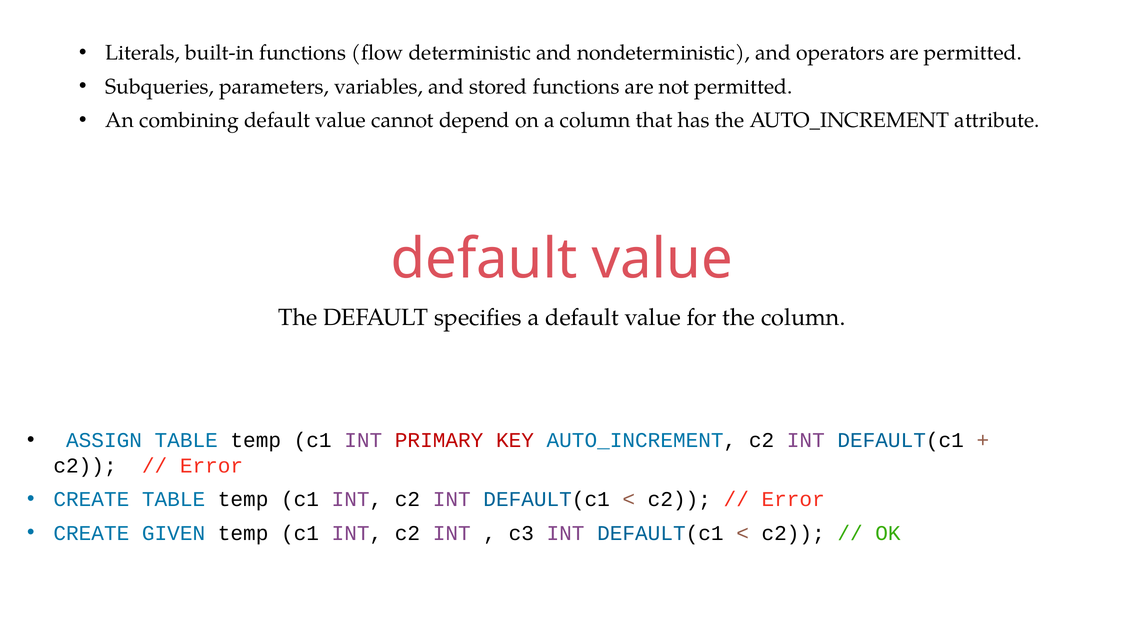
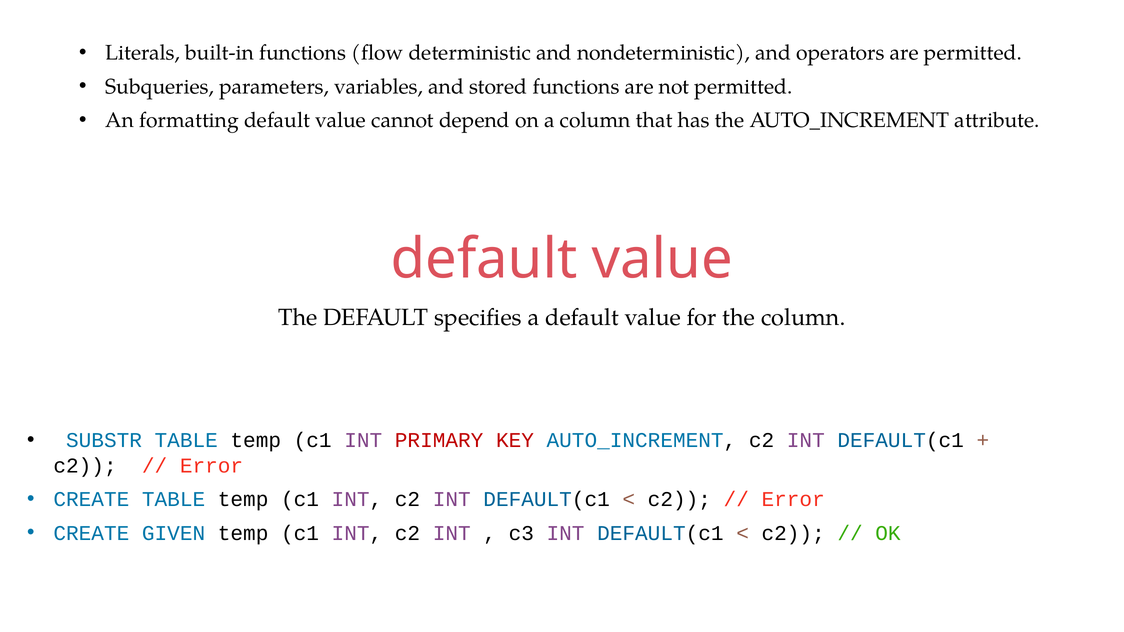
combining: combining -> formatting
ASSIGN: ASSIGN -> SUBSTR
